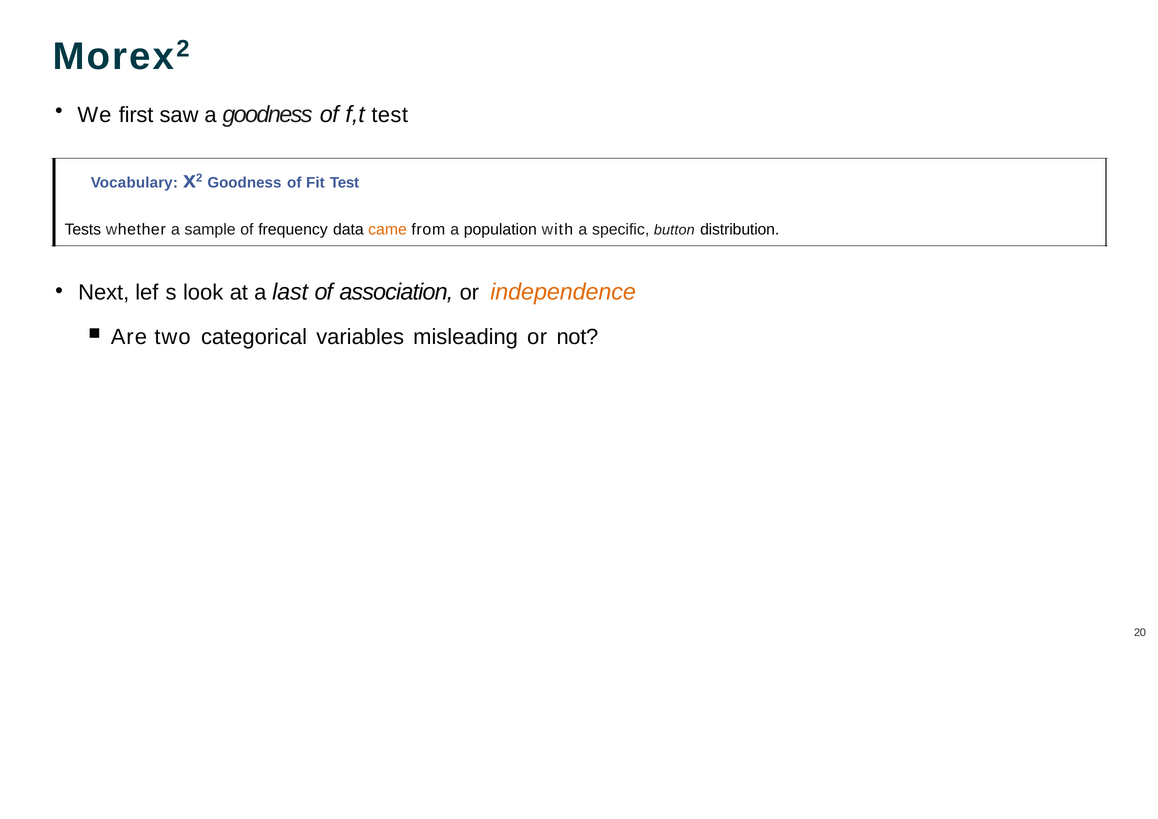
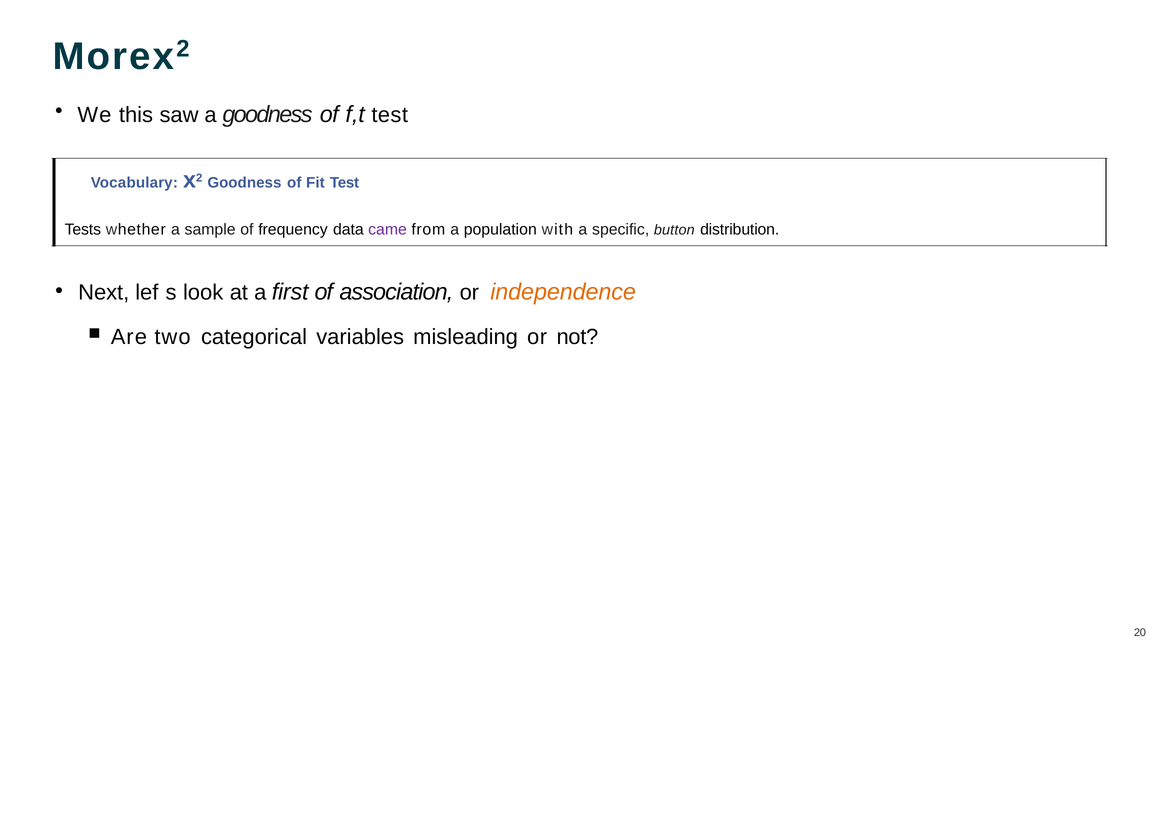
first: first -> this
came colour: orange -> purple
last: last -> first
